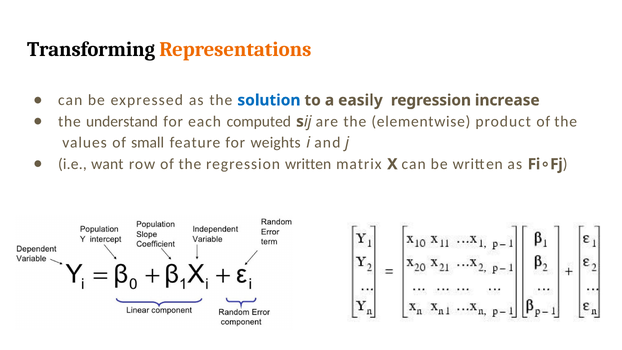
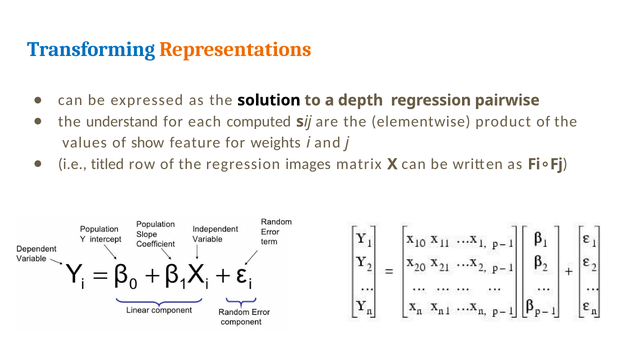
Transforming colour: black -> blue
solution colour: blue -> black
easily: easily -> depth
increase: increase -> pairwise
small: small -> show
want: want -> titled
regression written: written -> images
